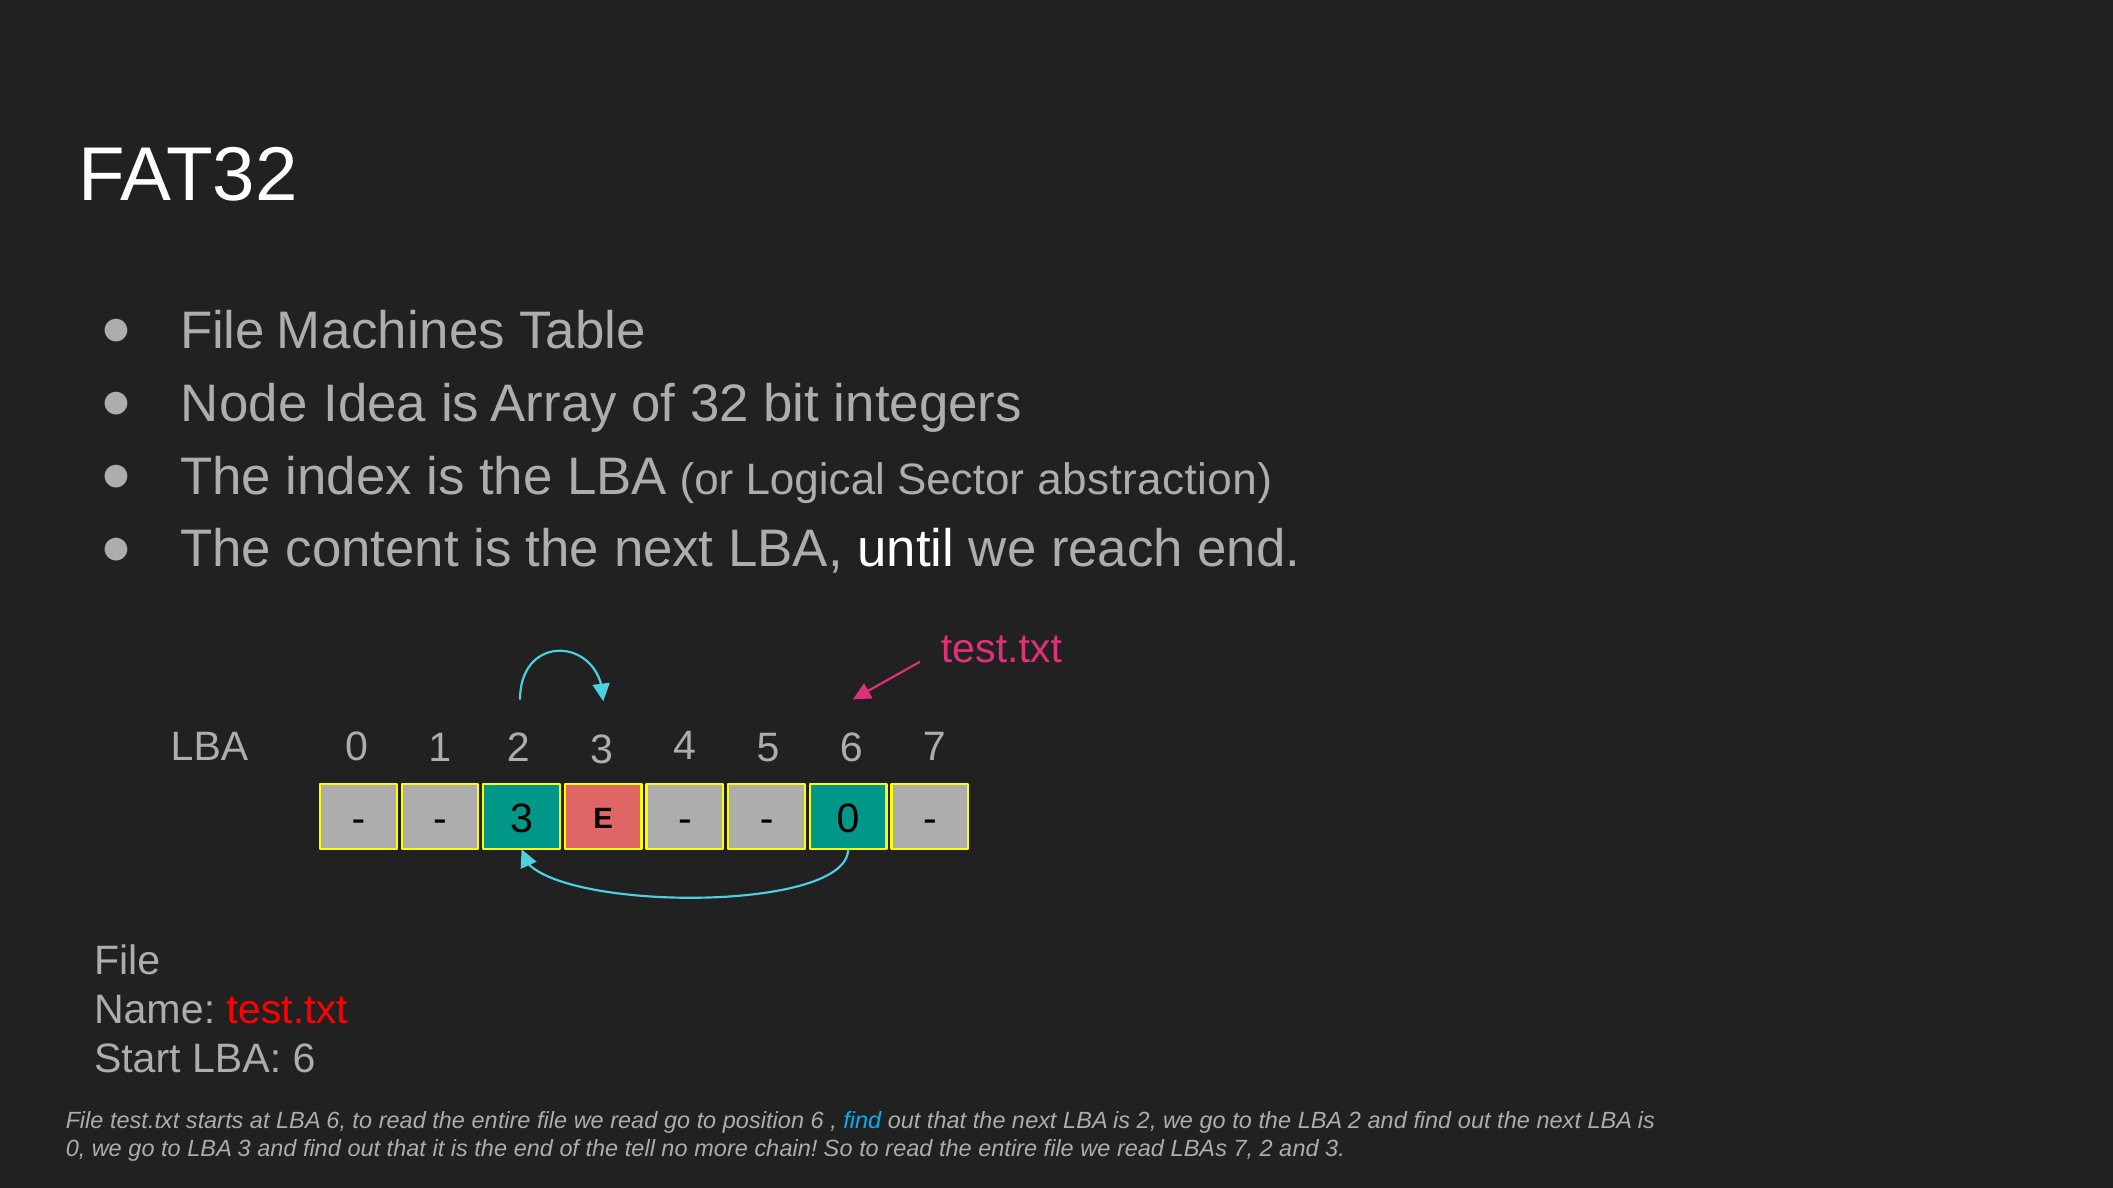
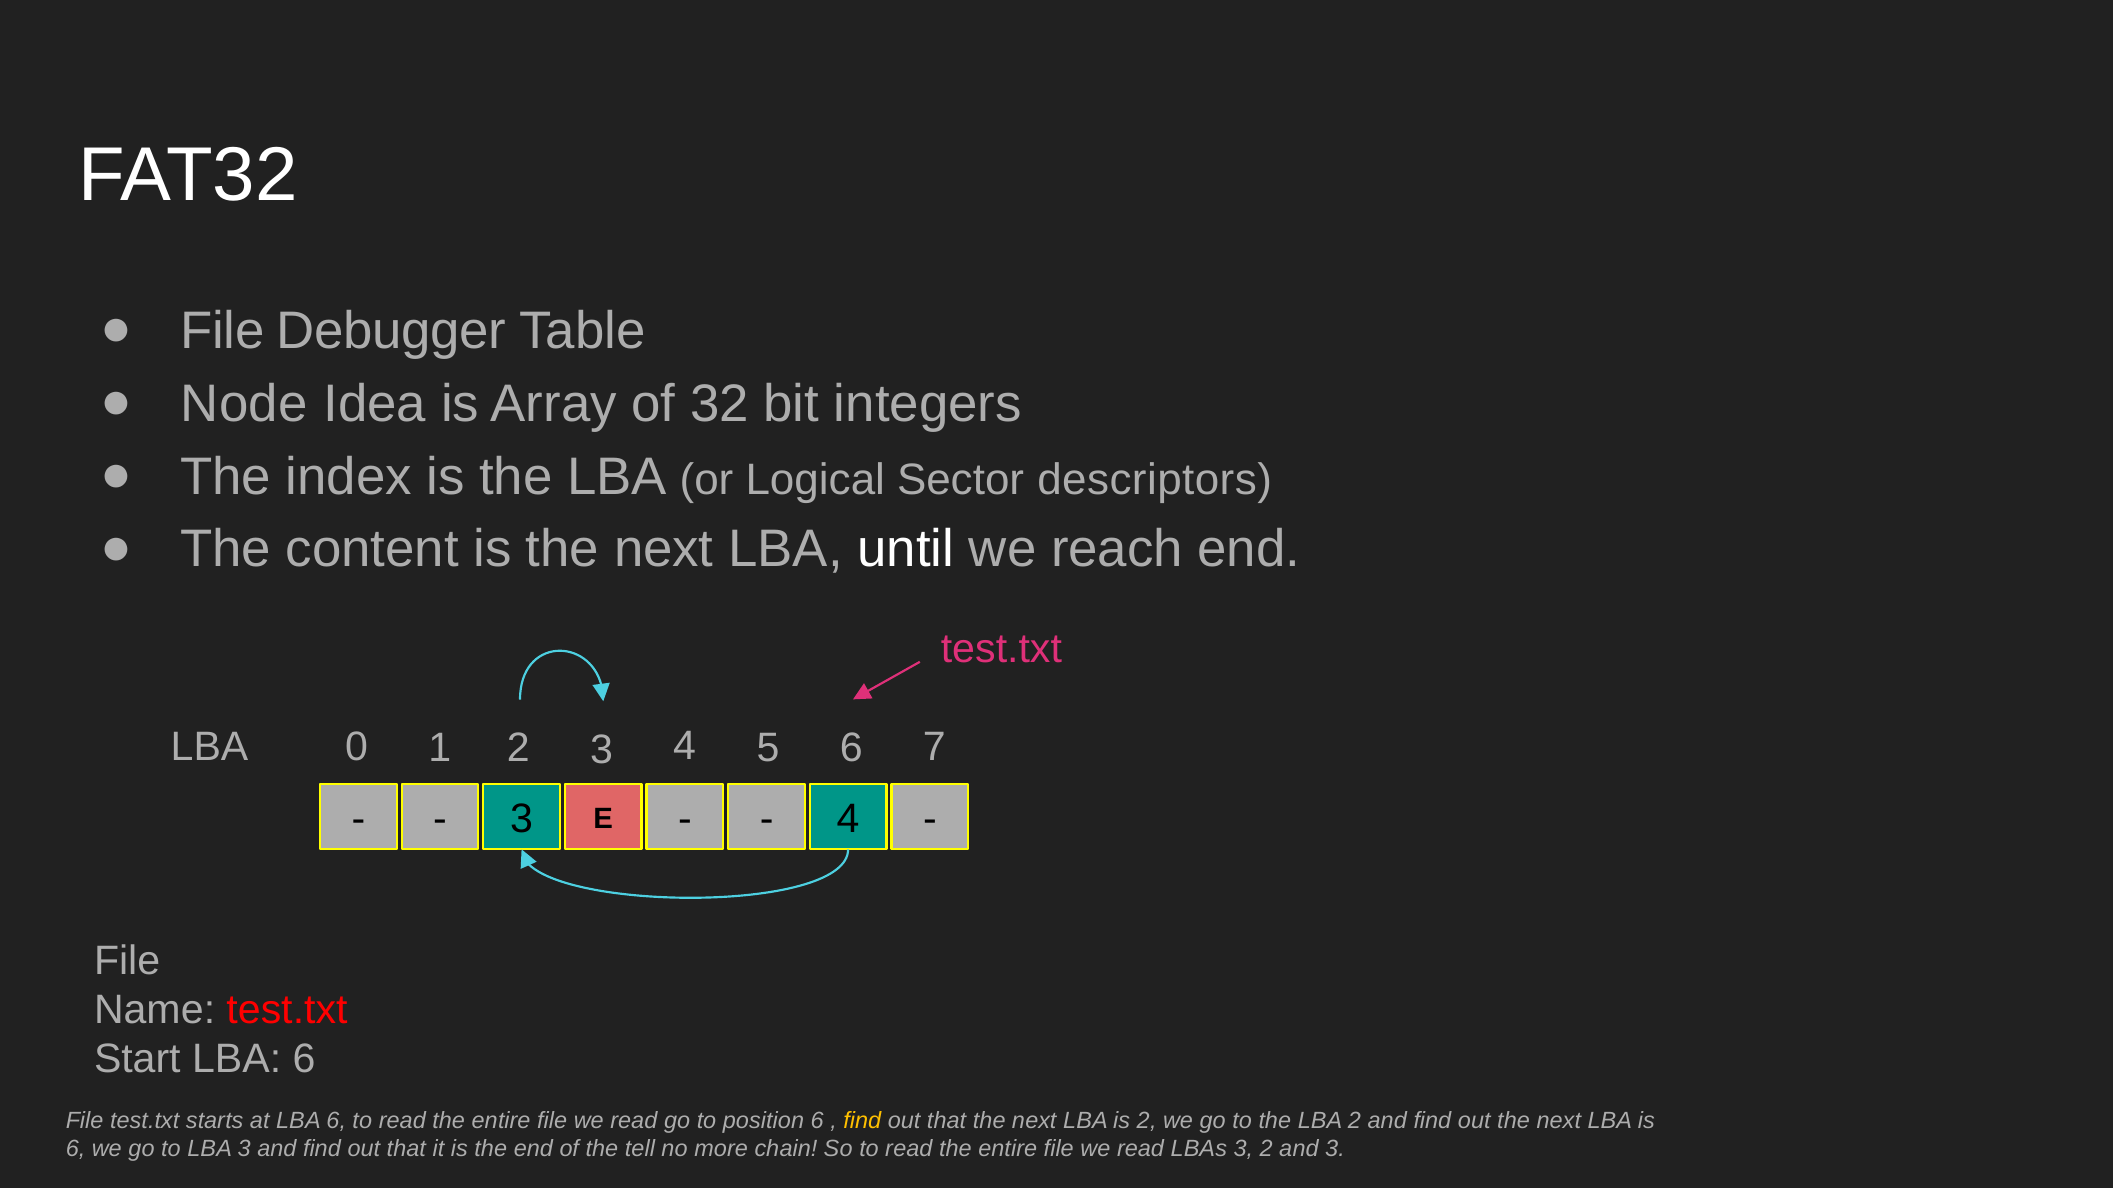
Machines: Machines -> Debugger
abstraction: abstraction -> descriptors
0 at (848, 820): 0 -> 4
find at (862, 1121) colour: light blue -> yellow
0 at (76, 1150): 0 -> 6
LBAs 7: 7 -> 3
